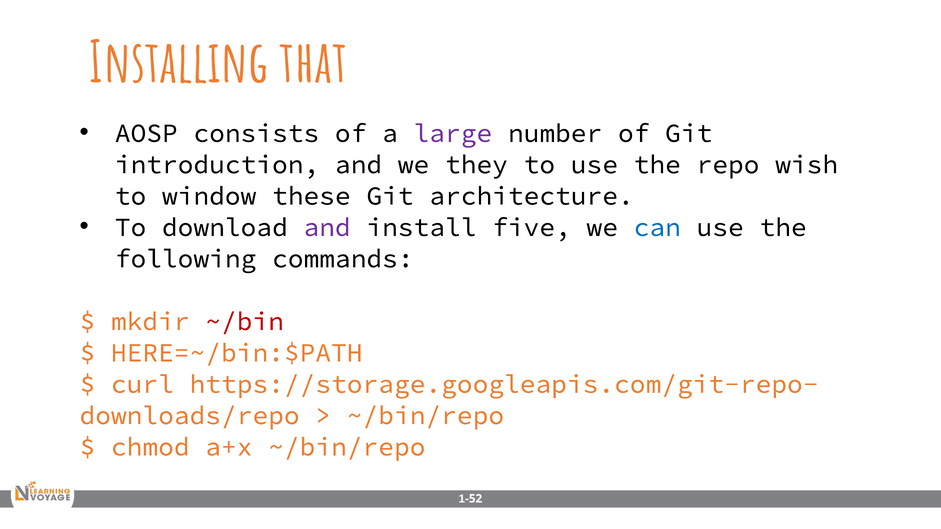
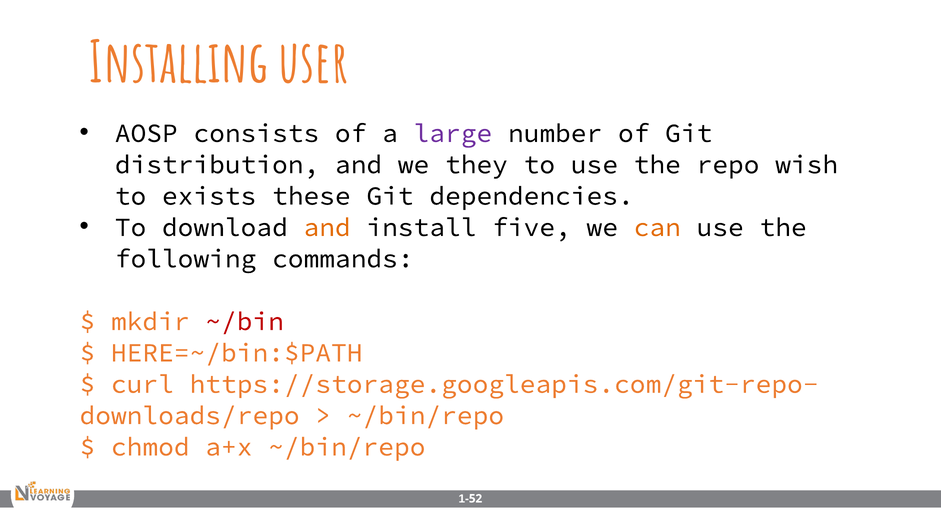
that: that -> user
introduction: introduction -> distribution
window: window -> exists
architecture: architecture -> dependencies
and at (327, 227) colour: purple -> orange
can colour: blue -> orange
